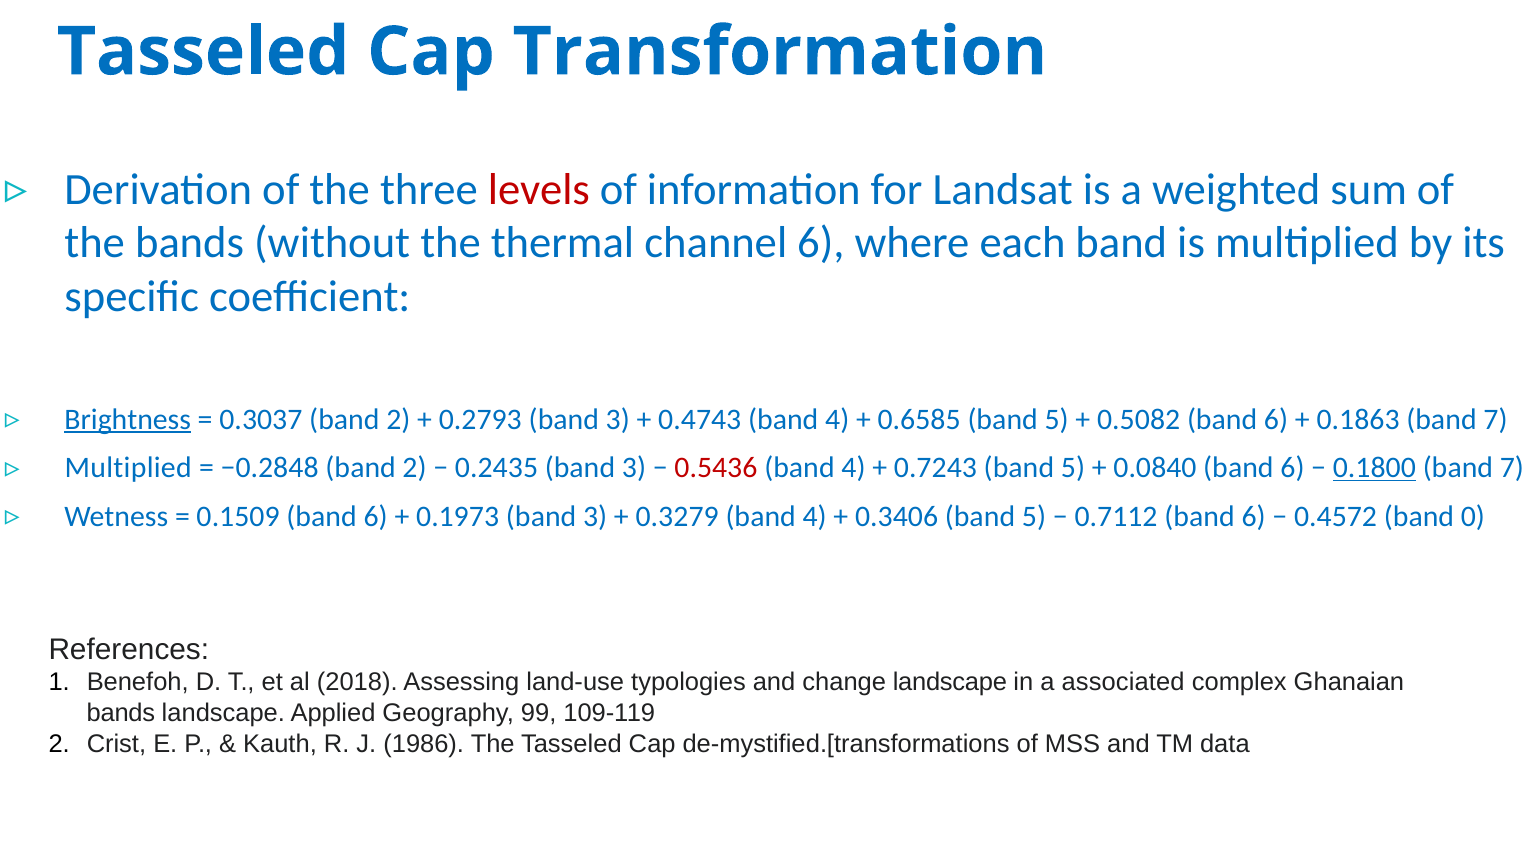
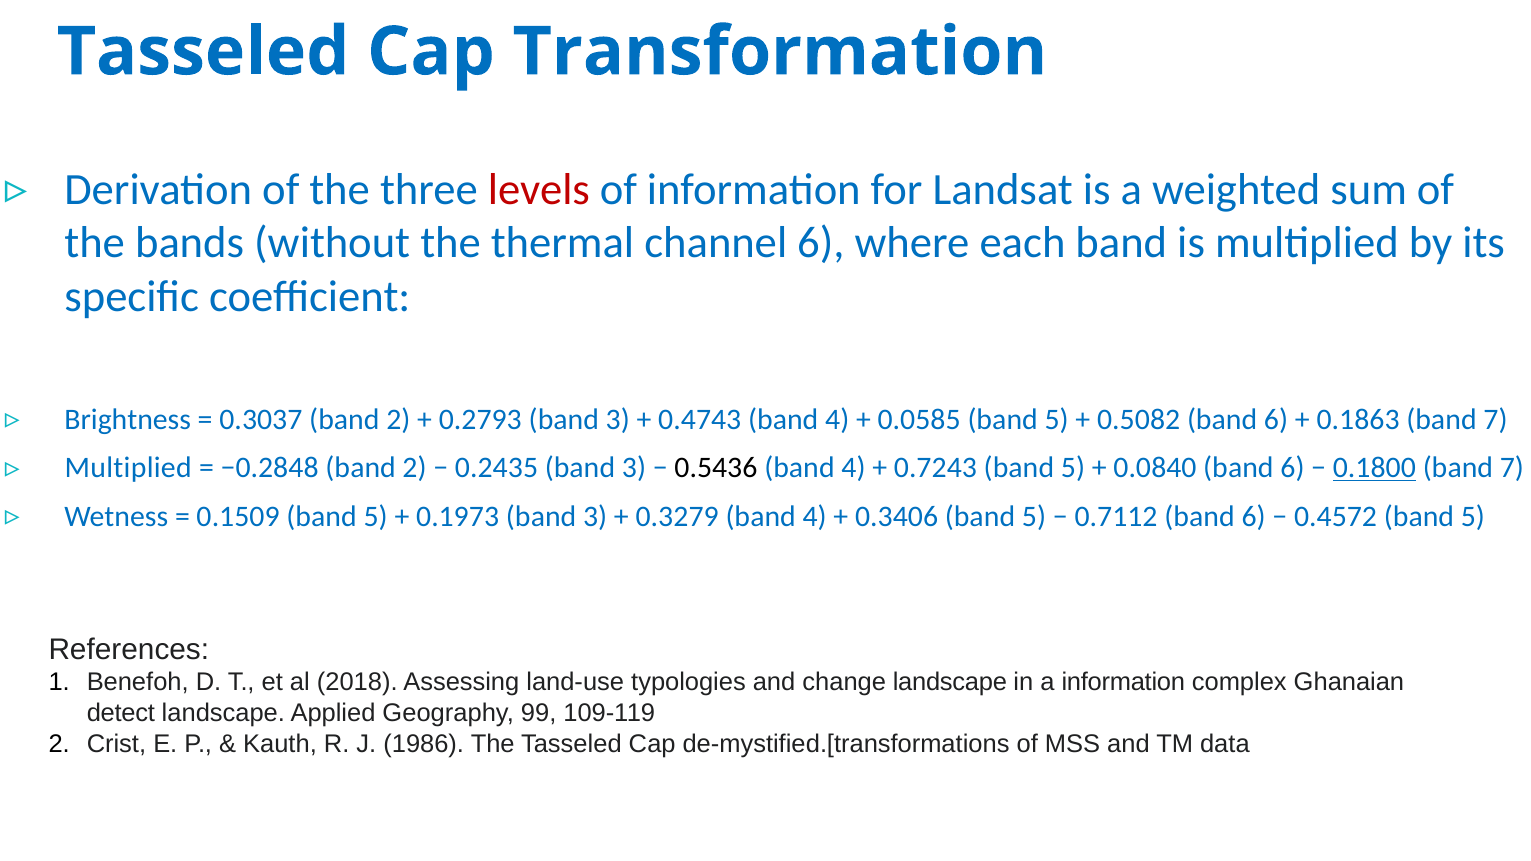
Brightness underline: present -> none
0.6585: 0.6585 -> 0.0585
0.5436 colour: red -> black
0.1509 band 6: 6 -> 5
0.4572 band 0: 0 -> 5
a associated: associated -> information
bands at (121, 713): bands -> detect
